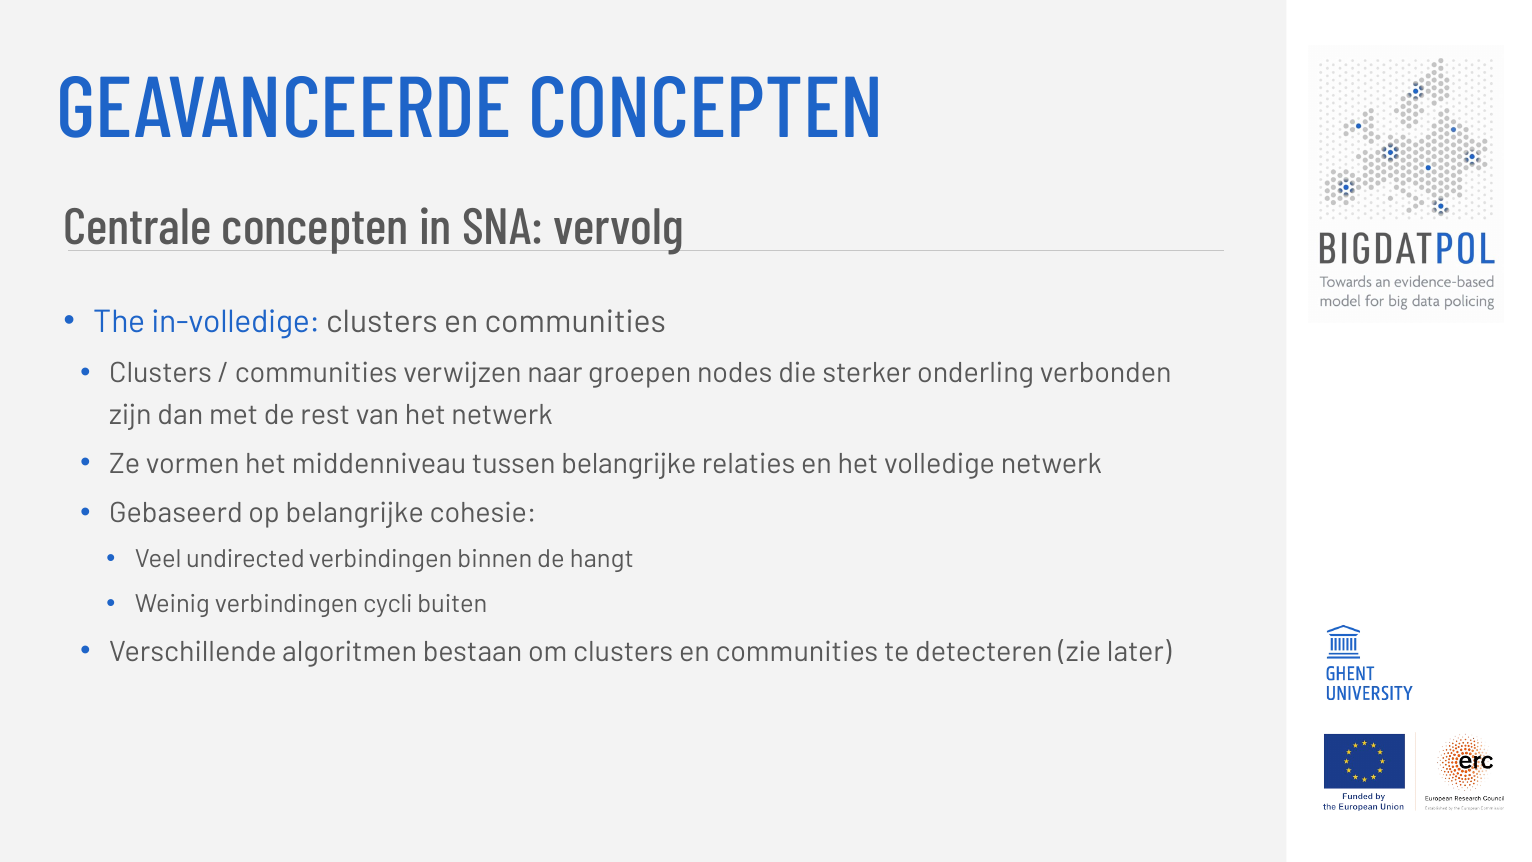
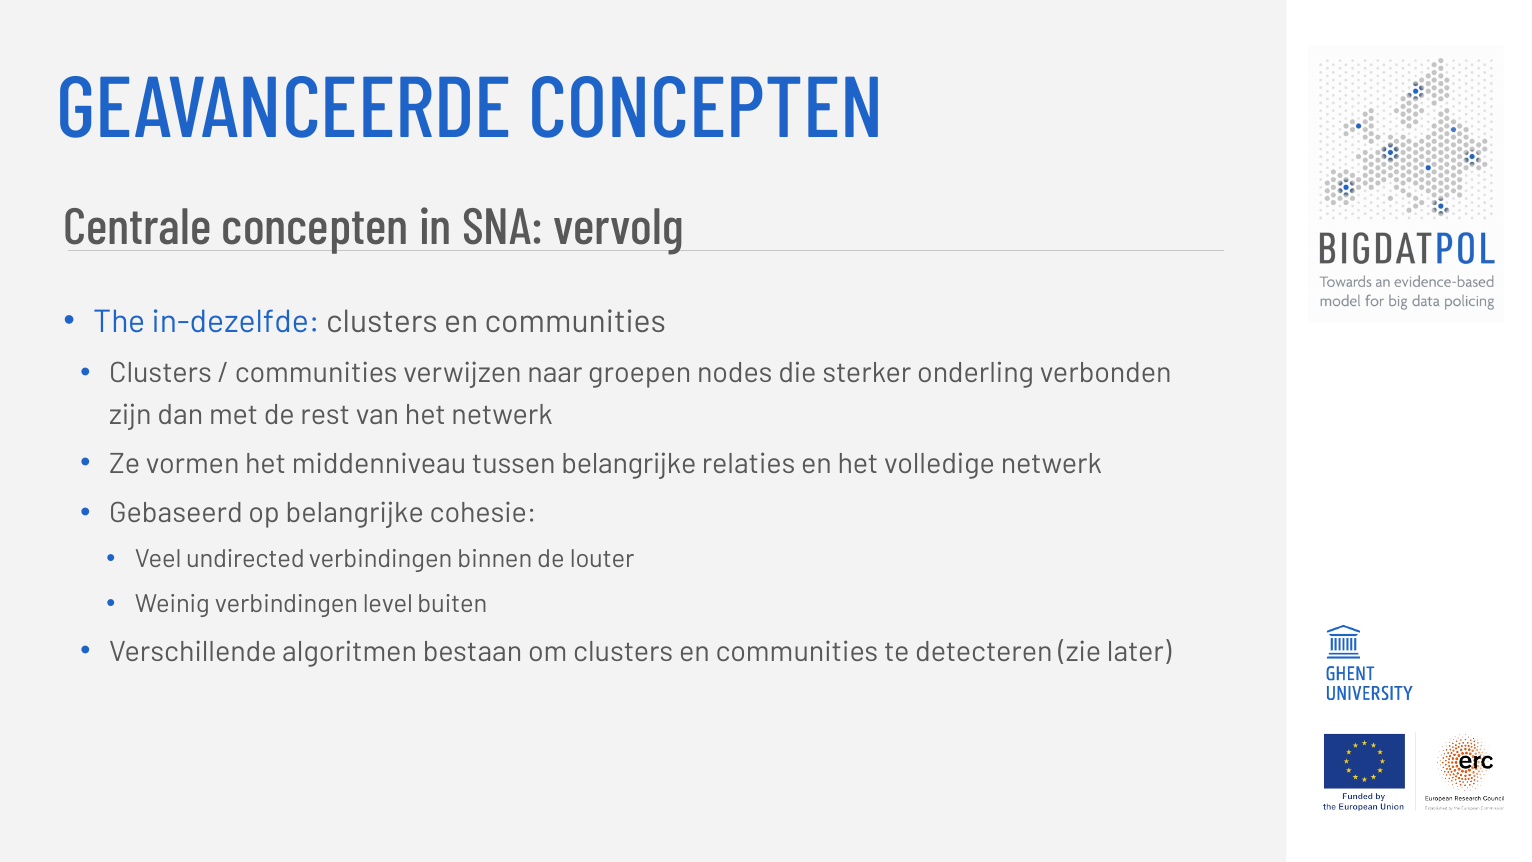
in-volledige: in-volledige -> in-dezelfde
hangt: hangt -> louter
cycli: cycli -> level
